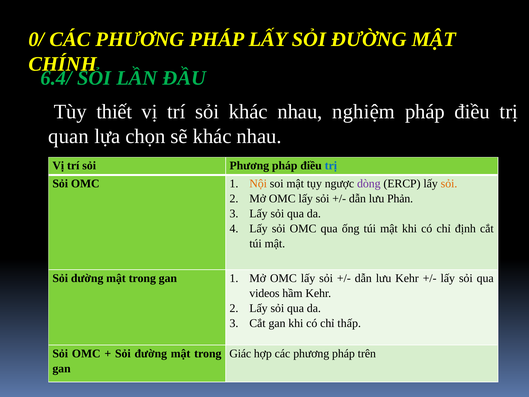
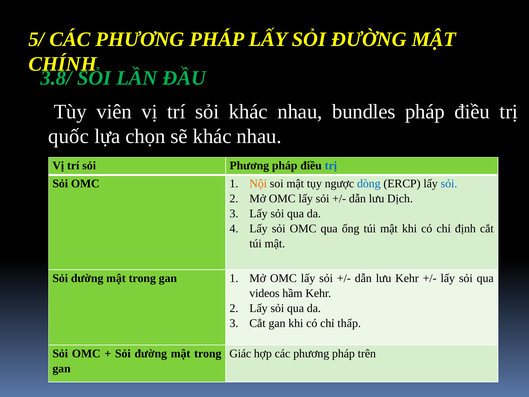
0/: 0/ -> 5/
6.4/: 6.4/ -> 3.8/
thiết: thiết -> viên
nghiệm: nghiệm -> bundles
quan: quan -> quốc
dòng colour: purple -> blue
sỏi at (449, 184) colour: orange -> blue
Phản: Phản -> Dịch
